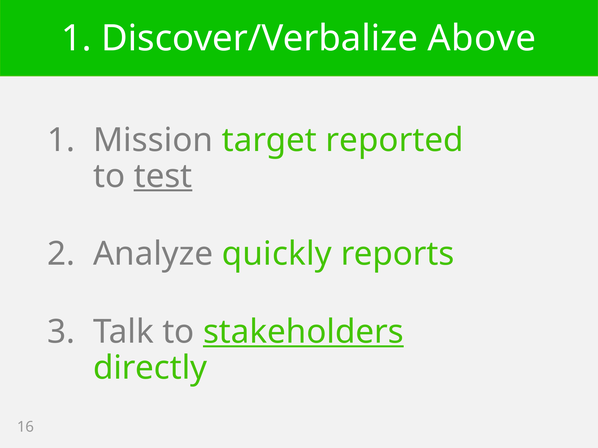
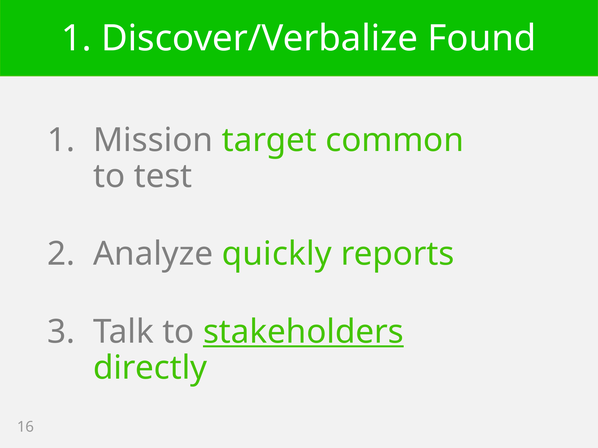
Above: Above -> Found
reported: reported -> common
test underline: present -> none
